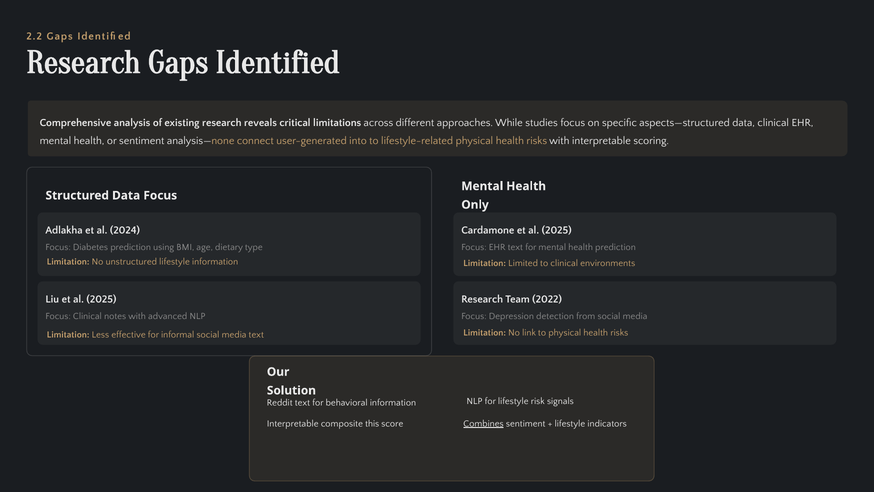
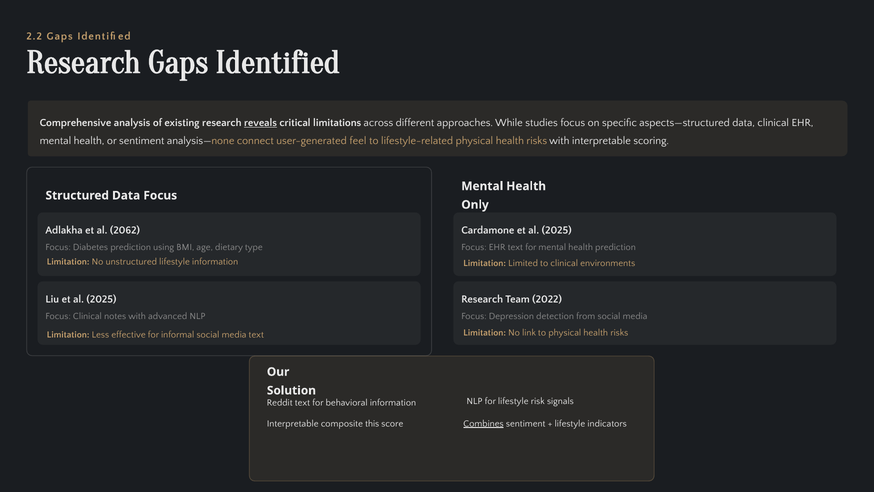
reveals underline: none -> present
into: into -> feel
2024: 2024 -> 2062
